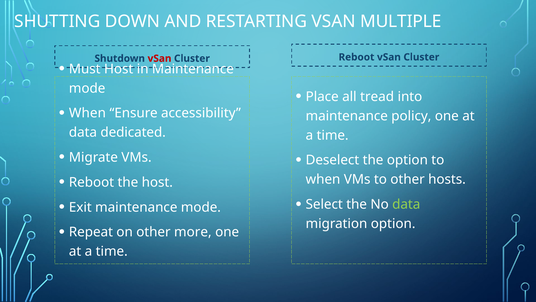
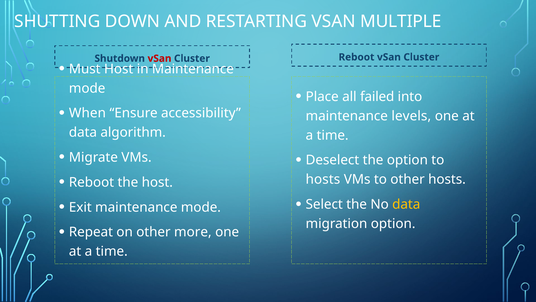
tread: tread -> failed
policy: policy -> levels
dedicated: dedicated -> algorithm
when at (323, 179): when -> hosts
data at (406, 204) colour: light green -> yellow
